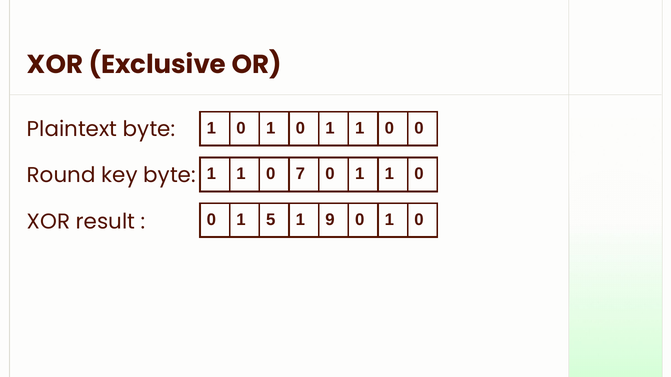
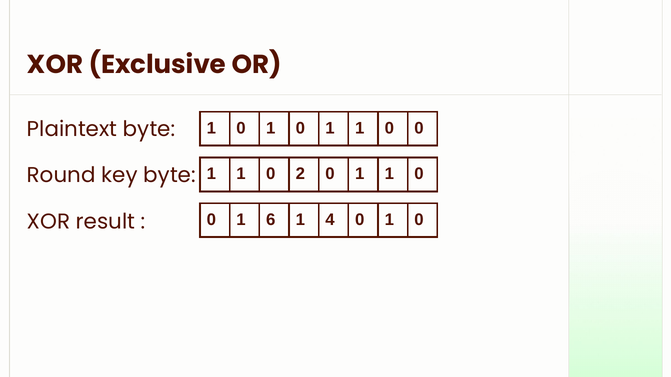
7: 7 -> 2
5: 5 -> 6
9: 9 -> 4
